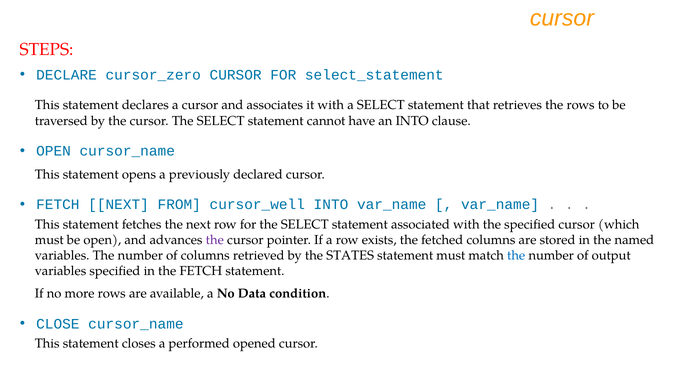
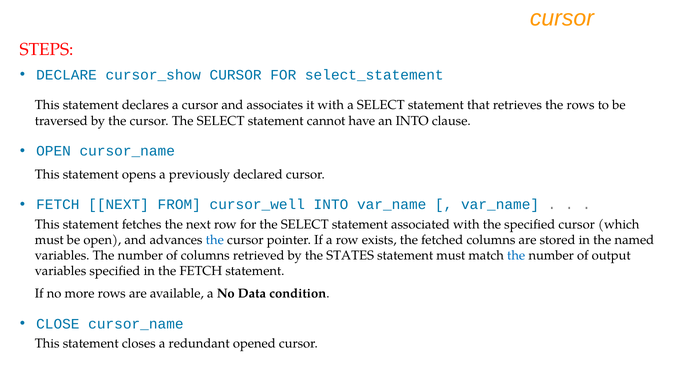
cursor_zero: cursor_zero -> cursor_show
the at (215, 240) colour: purple -> blue
performed: performed -> redundant
